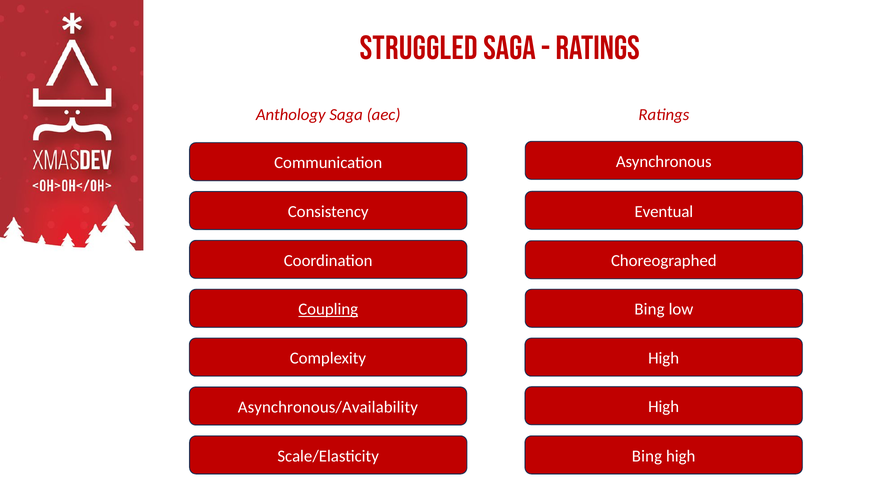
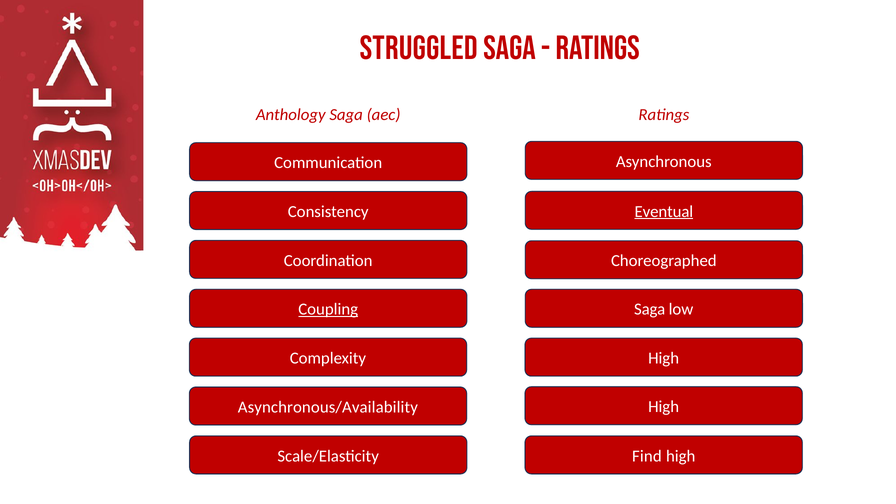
Eventual underline: none -> present
Bing at (650, 309): Bing -> Saga
Scale/Elasticity Bing: Bing -> Find
